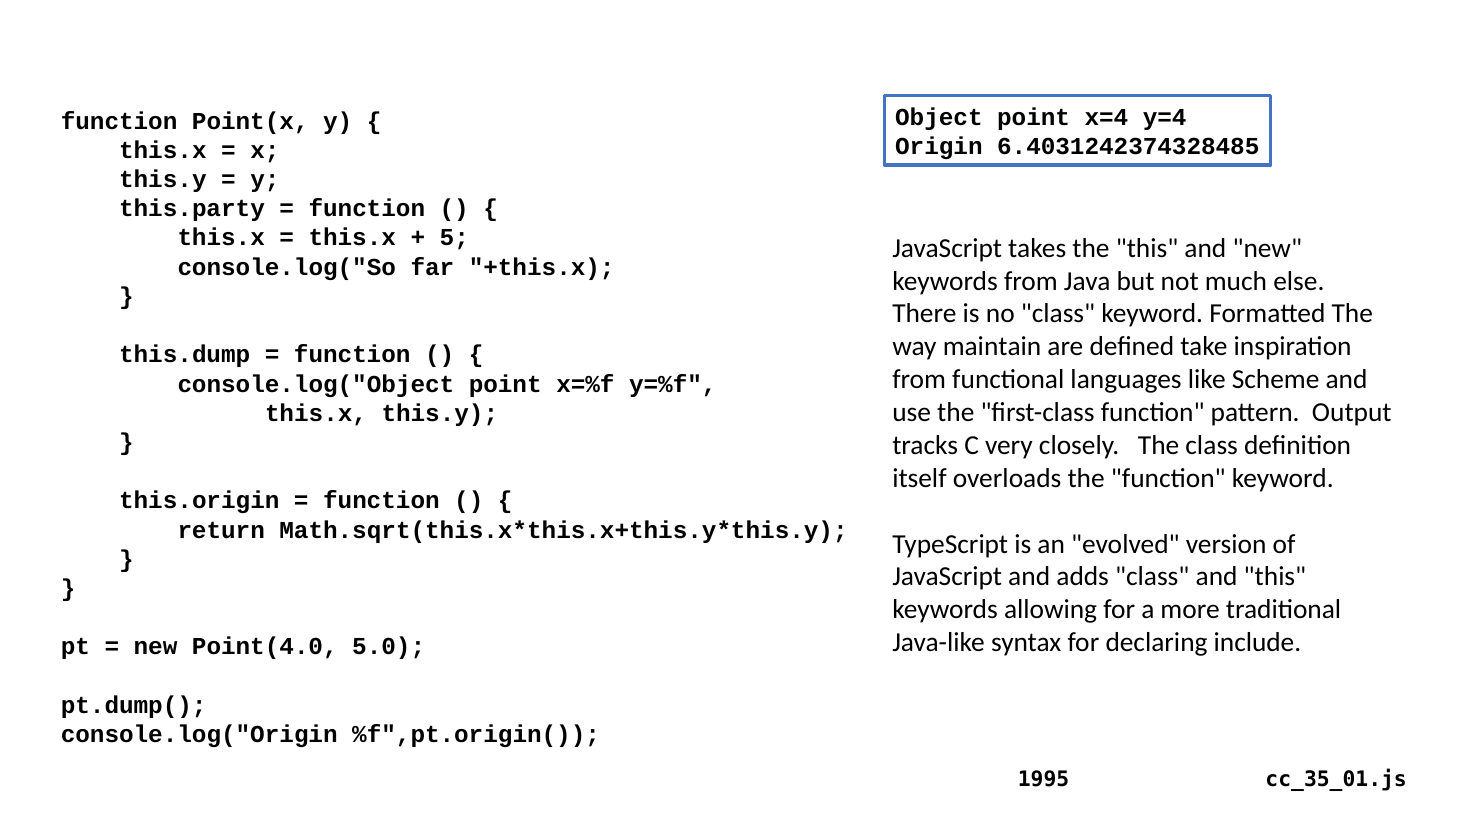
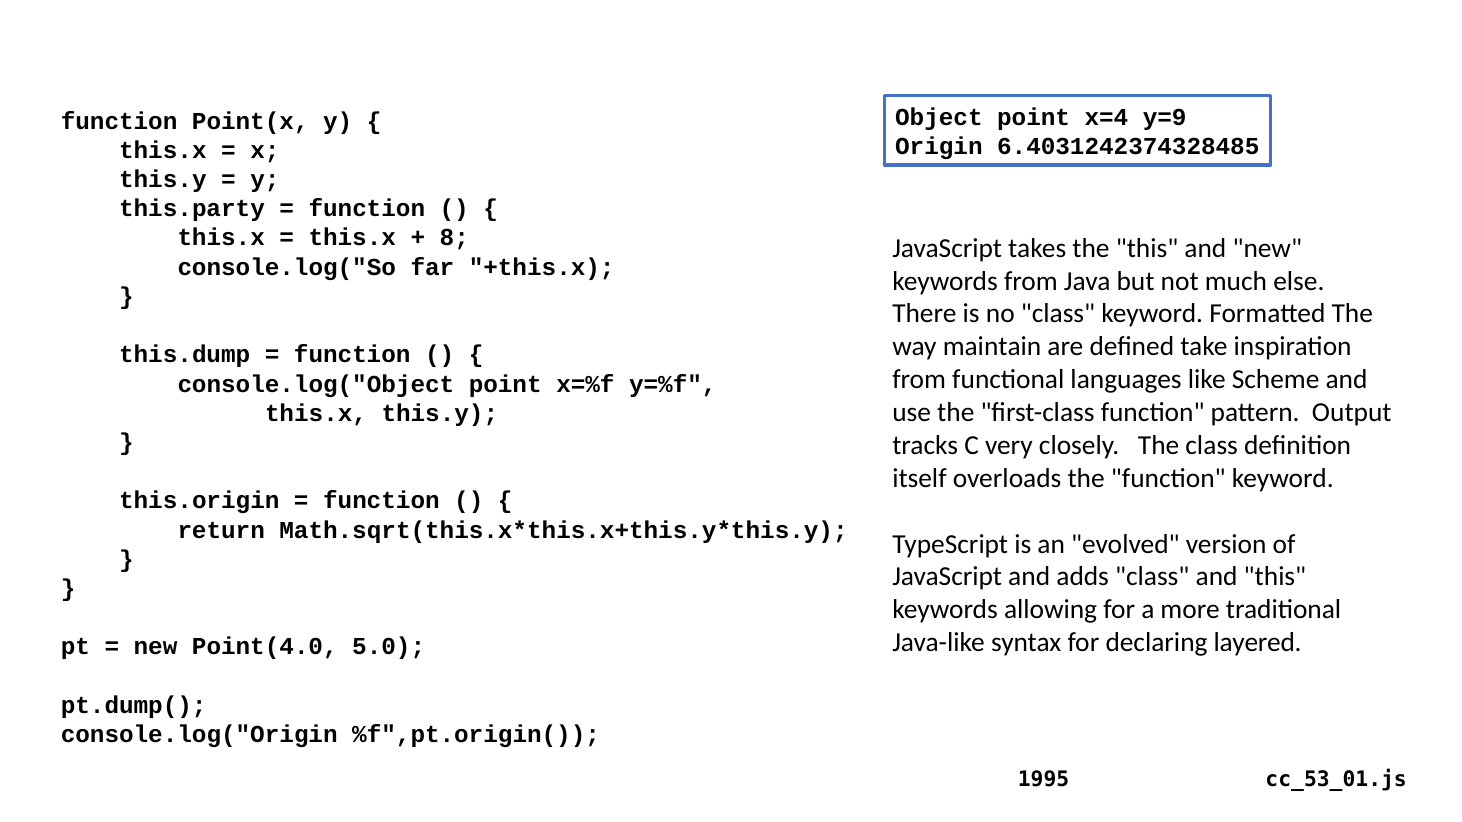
y=4: y=4 -> y=9
5: 5 -> 8
include: include -> layered
cc_35_01.js: cc_35_01.js -> cc_53_01.js
